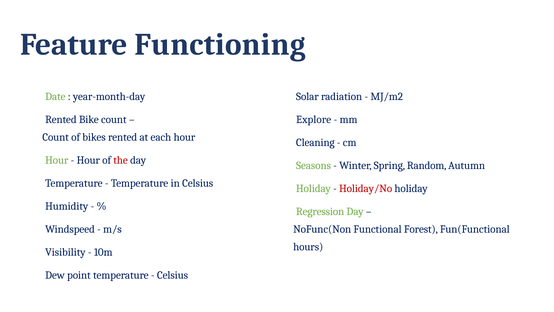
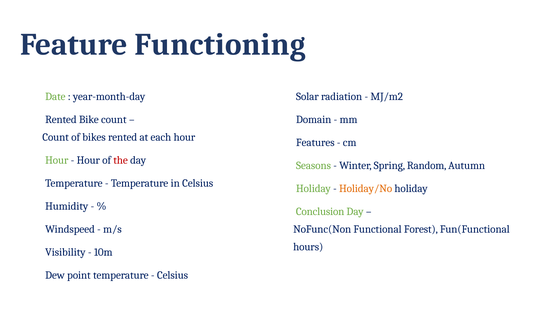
Explore: Explore -> Domain
Cleaning: Cleaning -> Features
Holiday/No colour: red -> orange
Regression: Regression -> Conclusion
